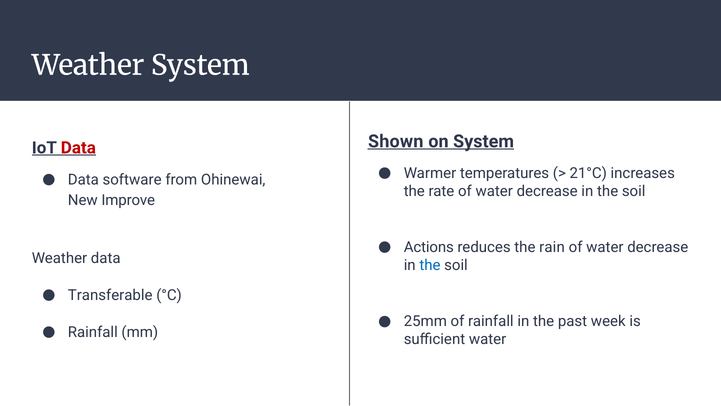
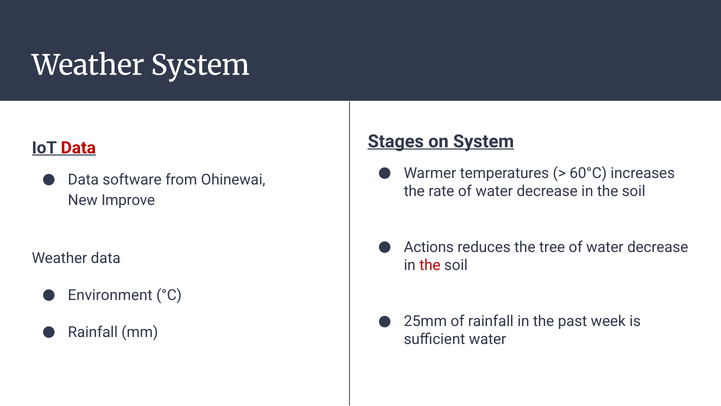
Shown: Shown -> Stages
21°C: 21°C -> 60°C
rain: rain -> tree
the at (430, 265) colour: blue -> red
Transferable: Transferable -> Environment
